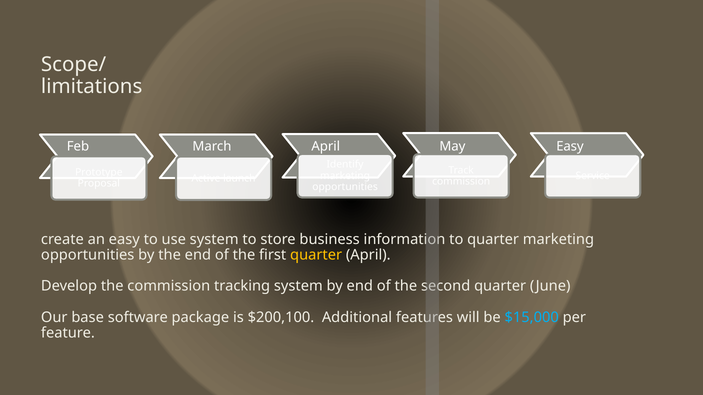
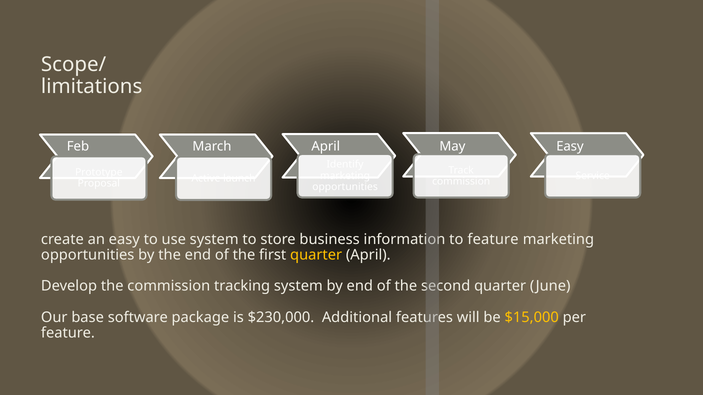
to quarter: quarter -> feature
$200,100: $200,100 -> $230,000
$15,000 colour: light blue -> yellow
